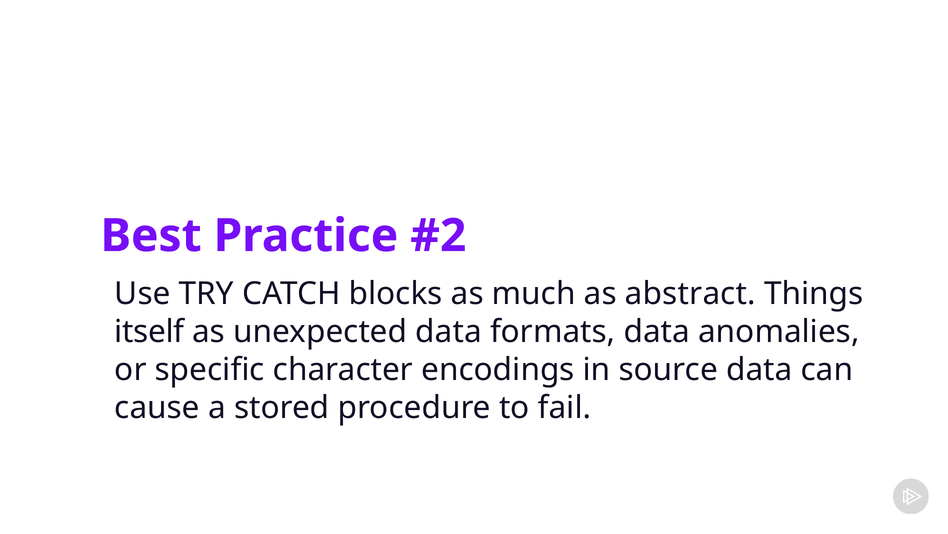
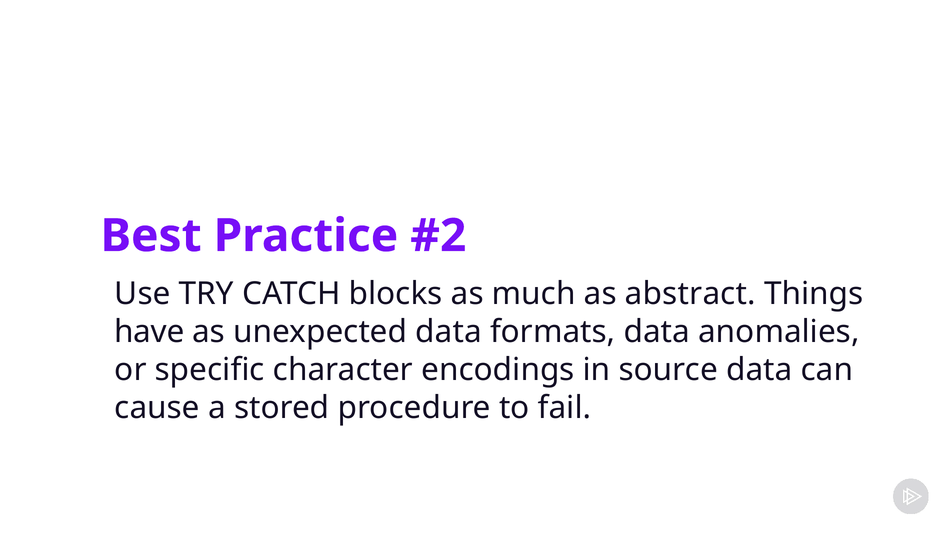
itself: itself -> have
